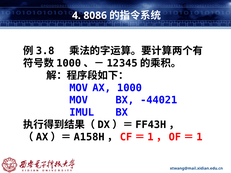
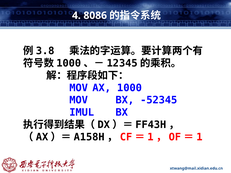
-44021: -44021 -> -52345
